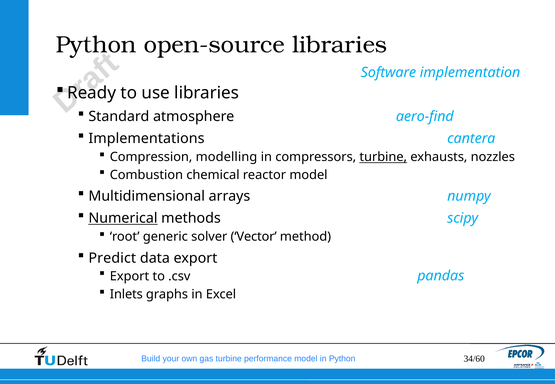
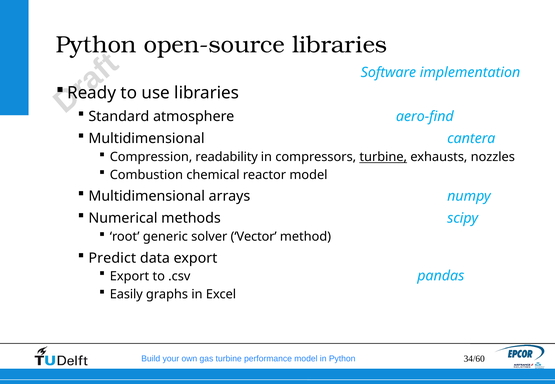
Implementations at (146, 139): Implementations -> Multidimensional
modelling: modelling -> readability
Numerical underline: present -> none
Inlets: Inlets -> Easily
